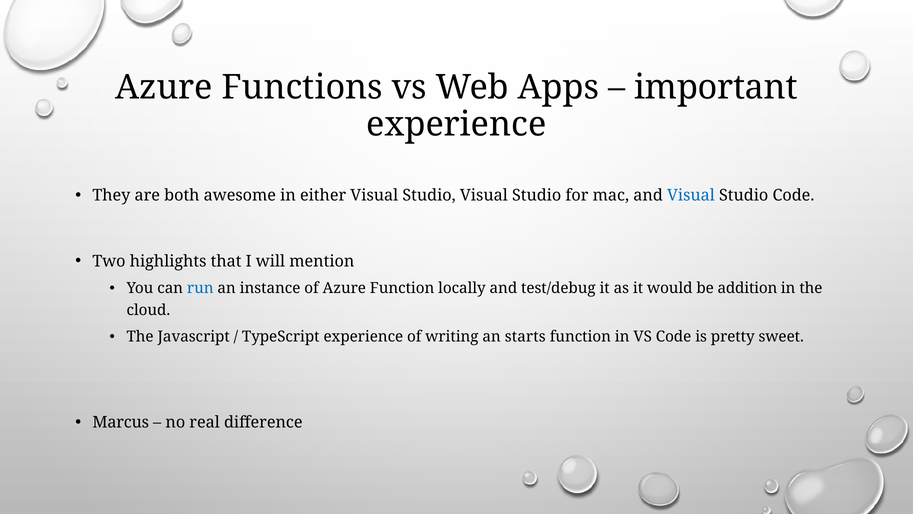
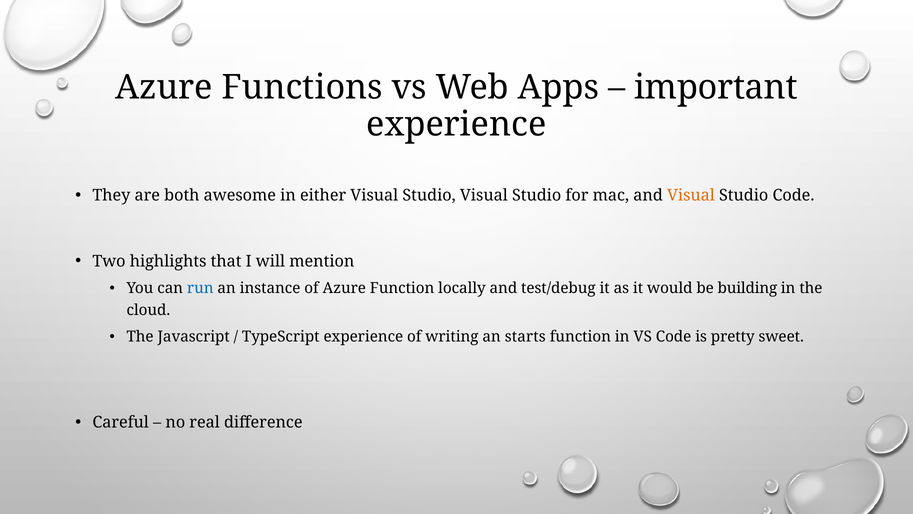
Visual at (691, 195) colour: blue -> orange
addition: addition -> building
Marcus: Marcus -> Careful
